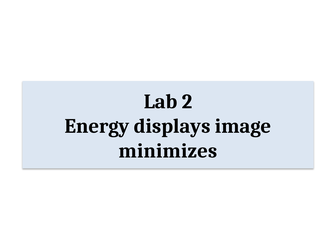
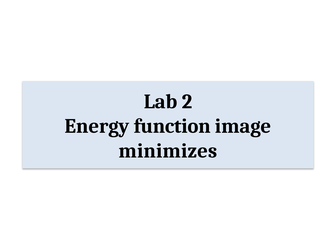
displays: displays -> function
